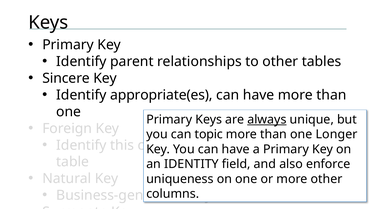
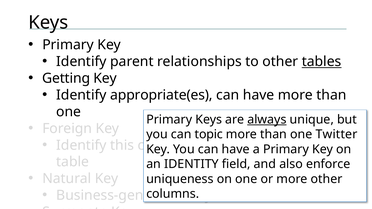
tables underline: none -> present
Sincere: Sincere -> Getting
Longer: Longer -> Twitter
